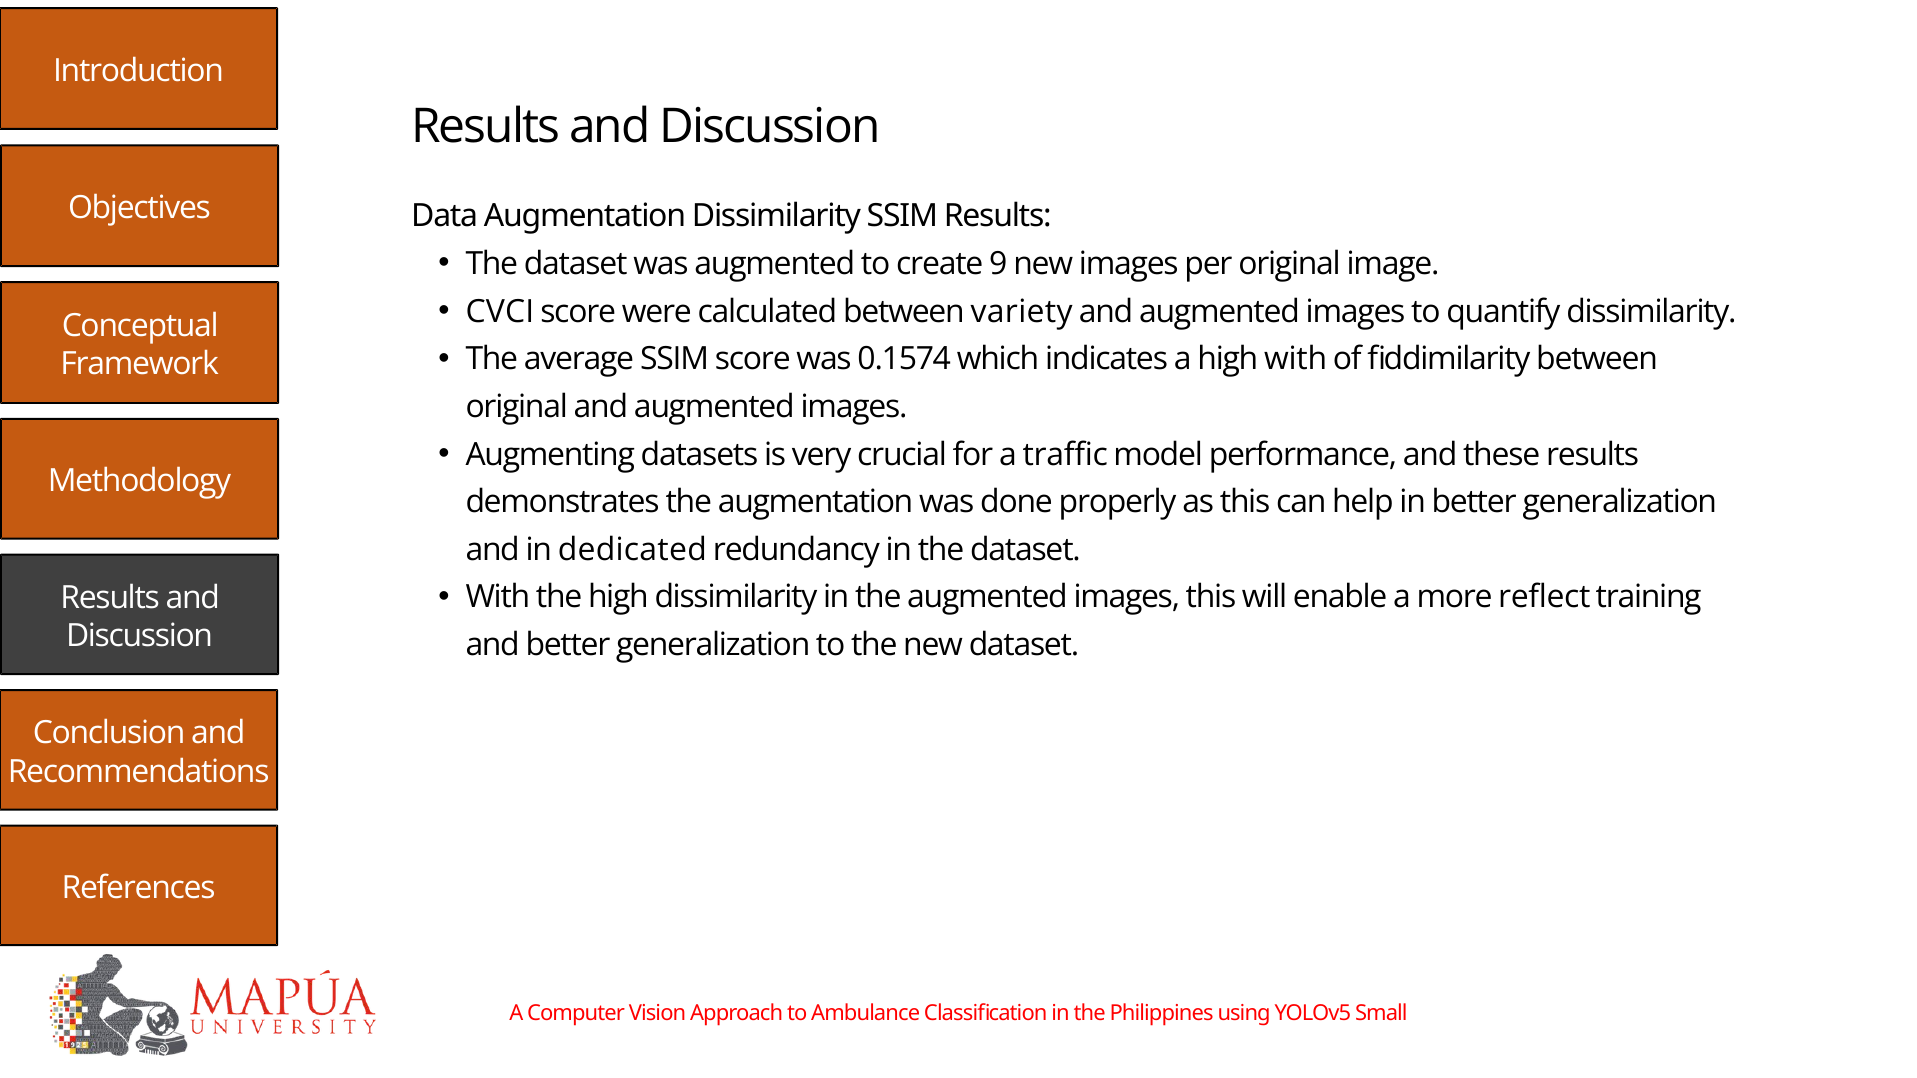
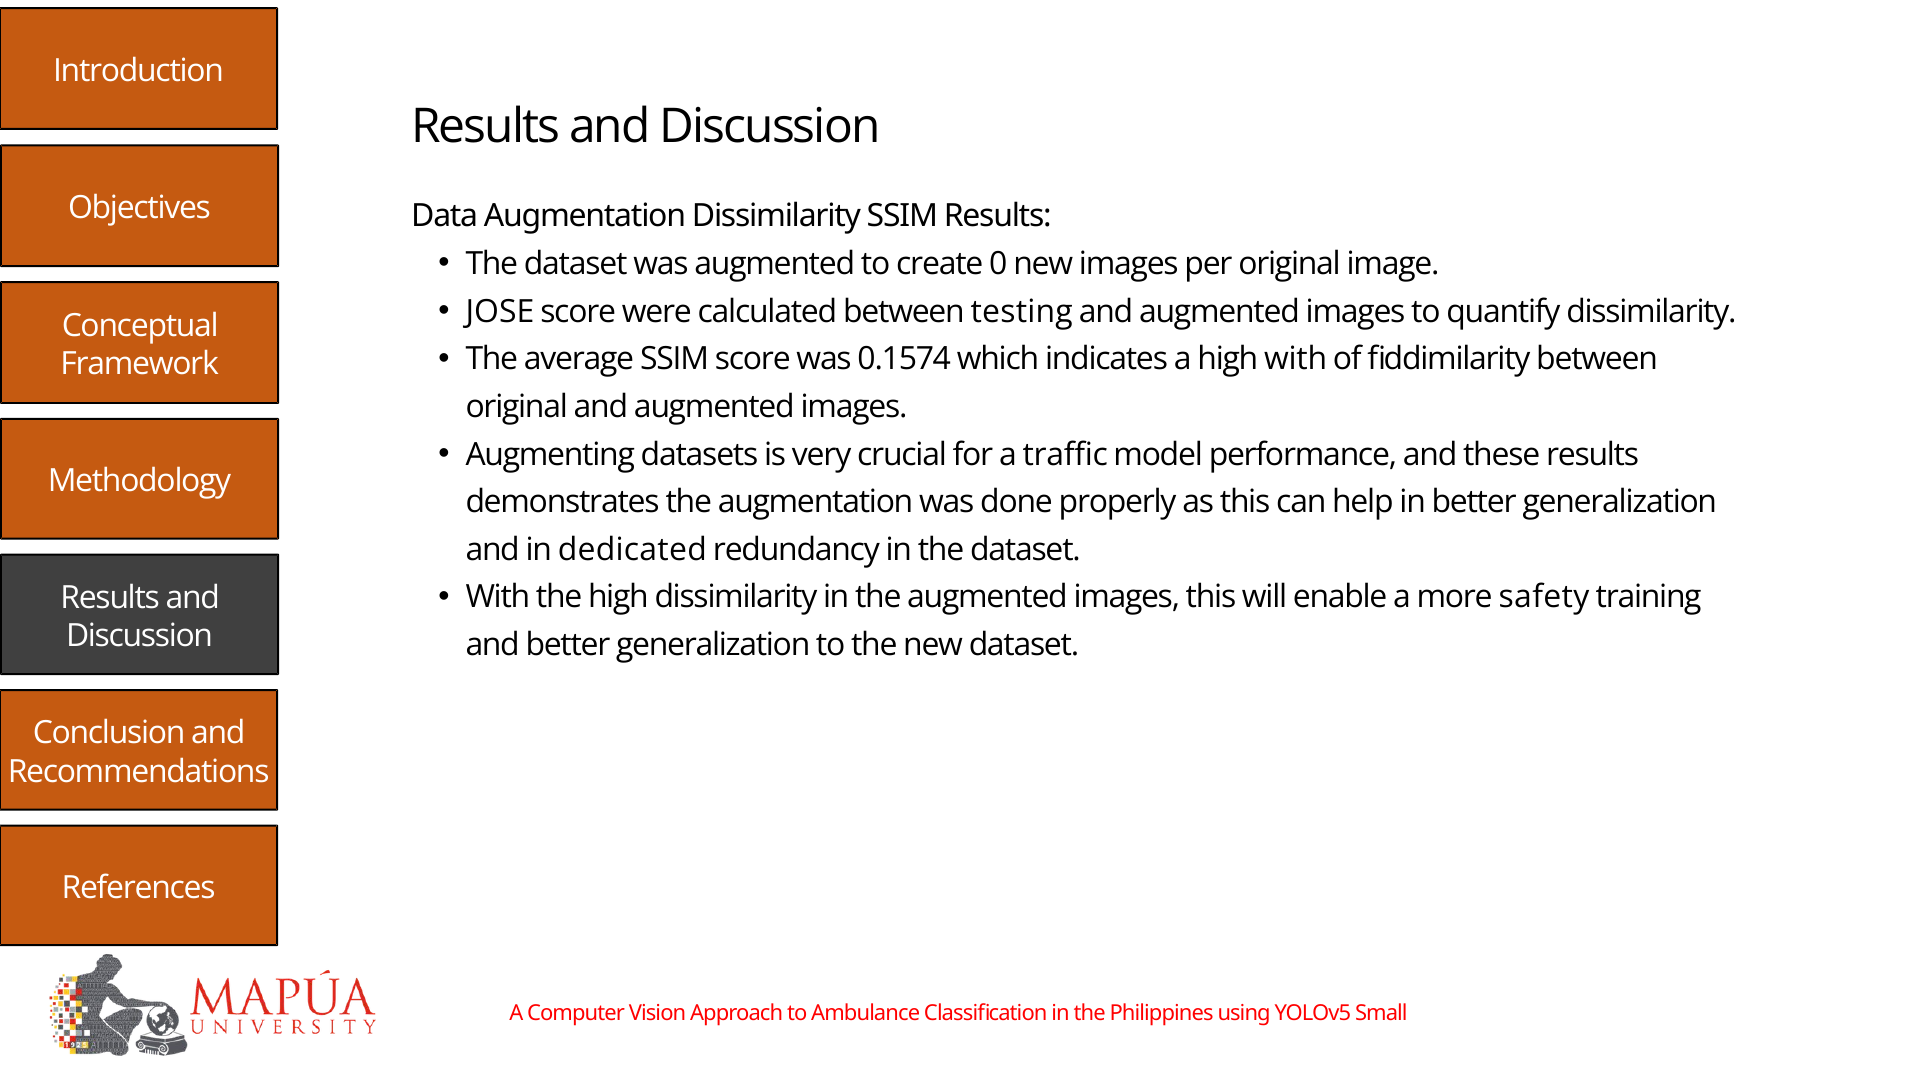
9: 9 -> 0
CVCI: CVCI -> JOSE
variety: variety -> testing
reflect: reflect -> safety
